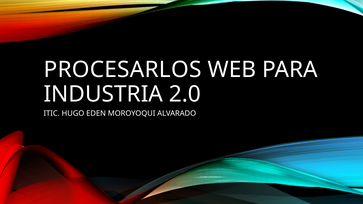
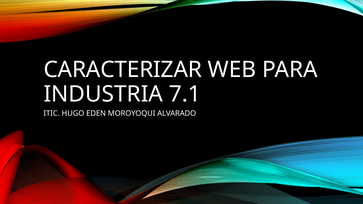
PROCESARLOS: PROCESARLOS -> CARACTERIZAR
2.0: 2.0 -> 7.1
